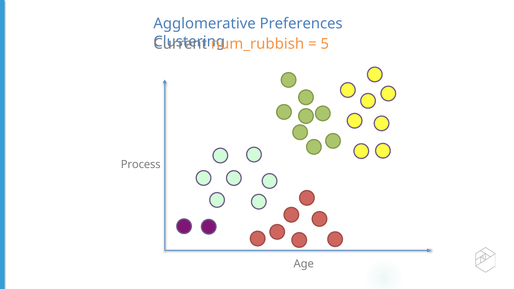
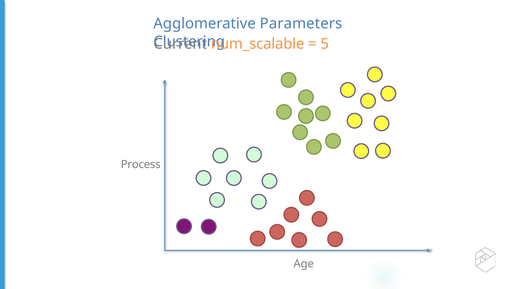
Preferences: Preferences -> Parameters
num_rubbish: num_rubbish -> num_scalable
